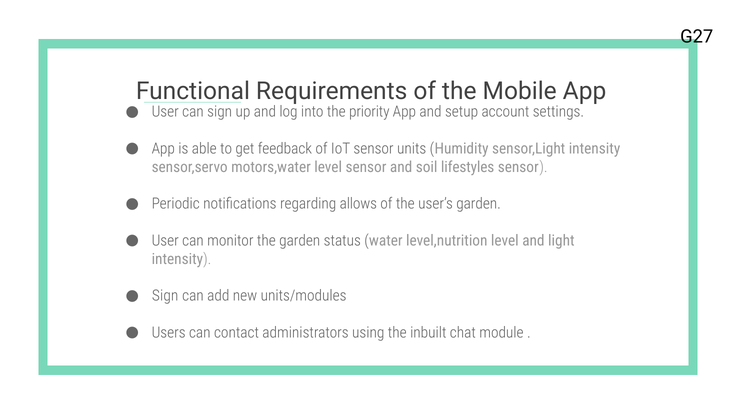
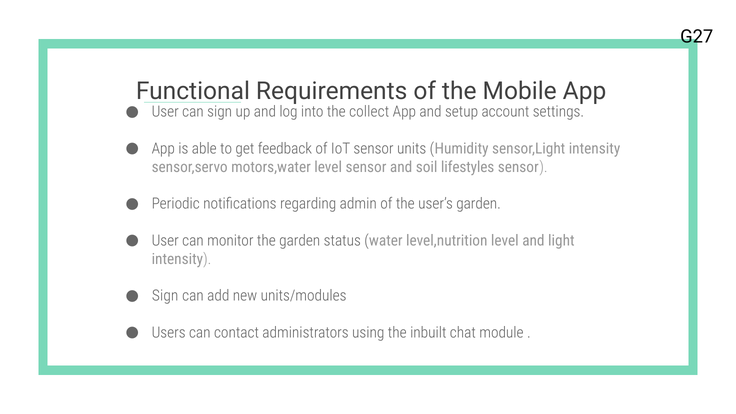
priority: priority -> collect
allows: allows -> admin
